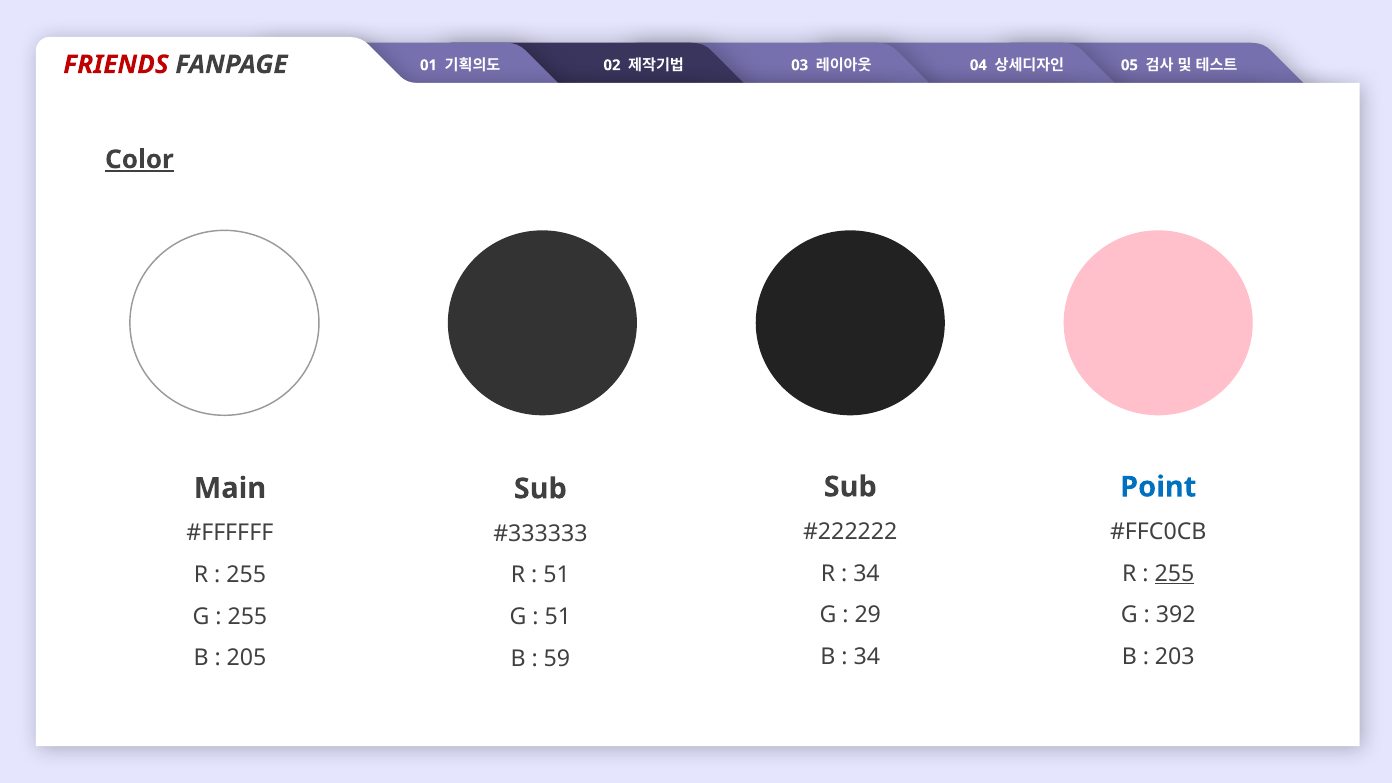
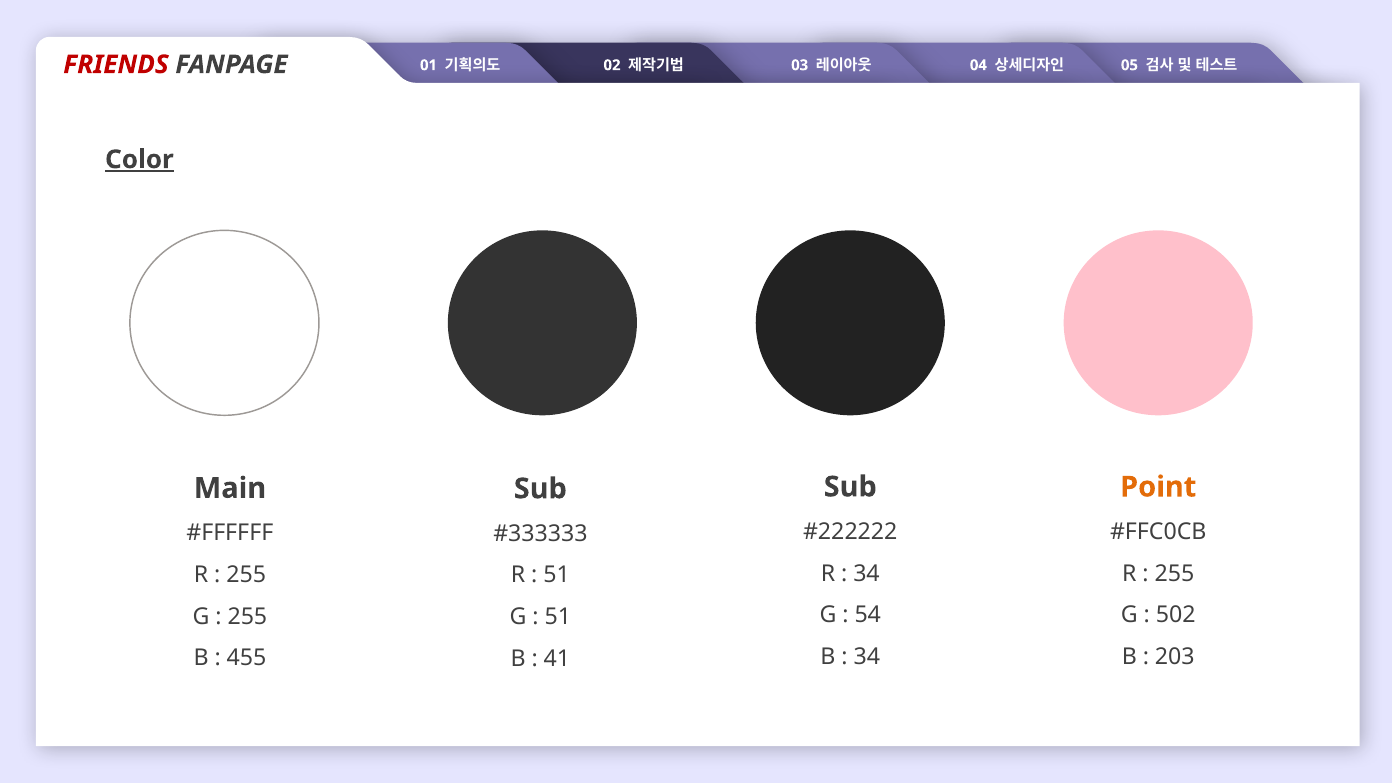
Point colour: blue -> orange
255 at (1174, 573) underline: present -> none
29: 29 -> 54
392: 392 -> 502
205: 205 -> 455
59: 59 -> 41
